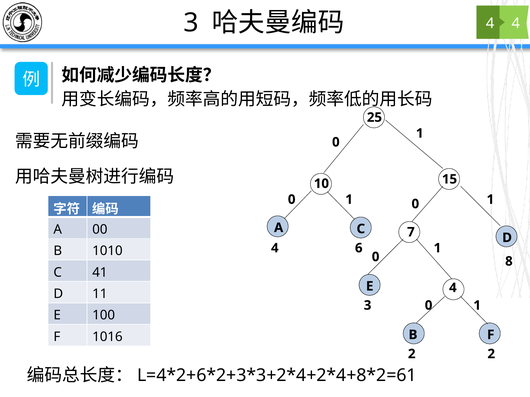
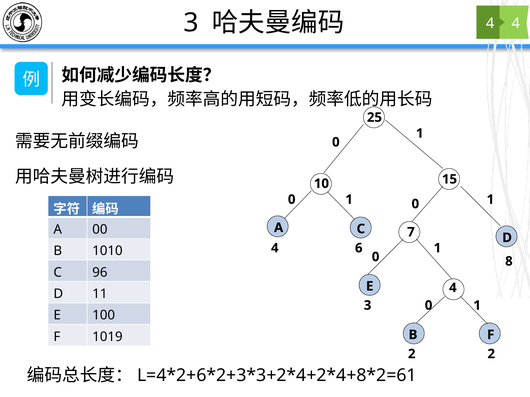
41: 41 -> 96
1016: 1016 -> 1019
